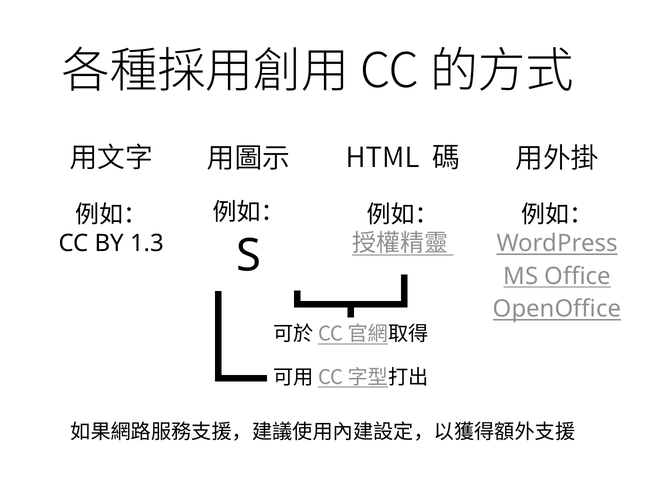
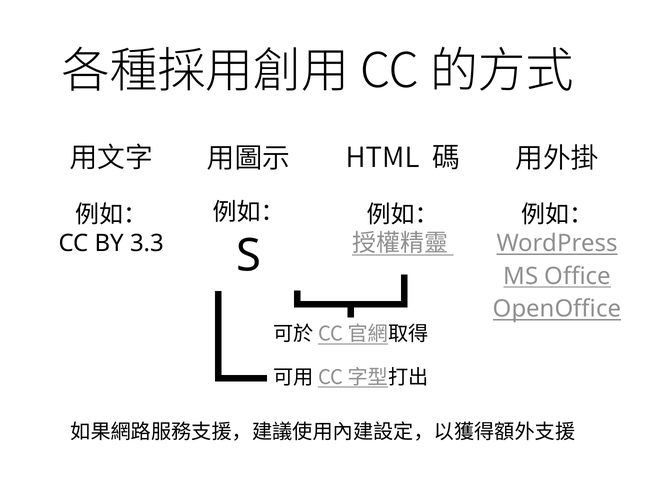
1.3: 1.3 -> 3.3
